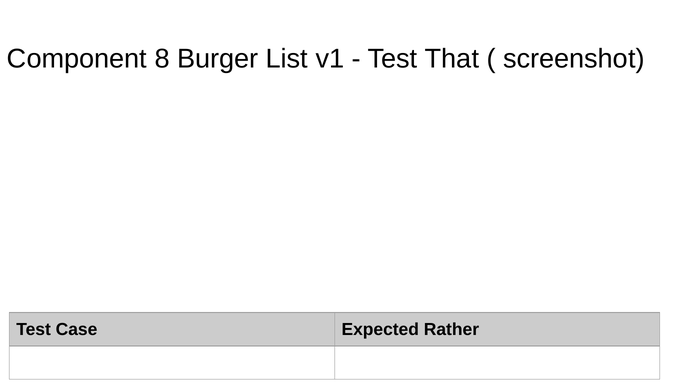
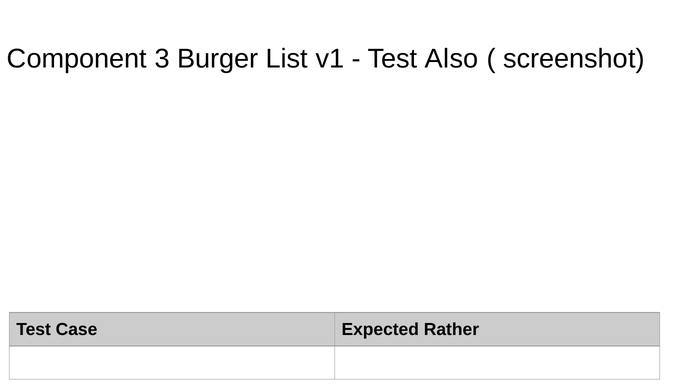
8: 8 -> 3
That: That -> Also
